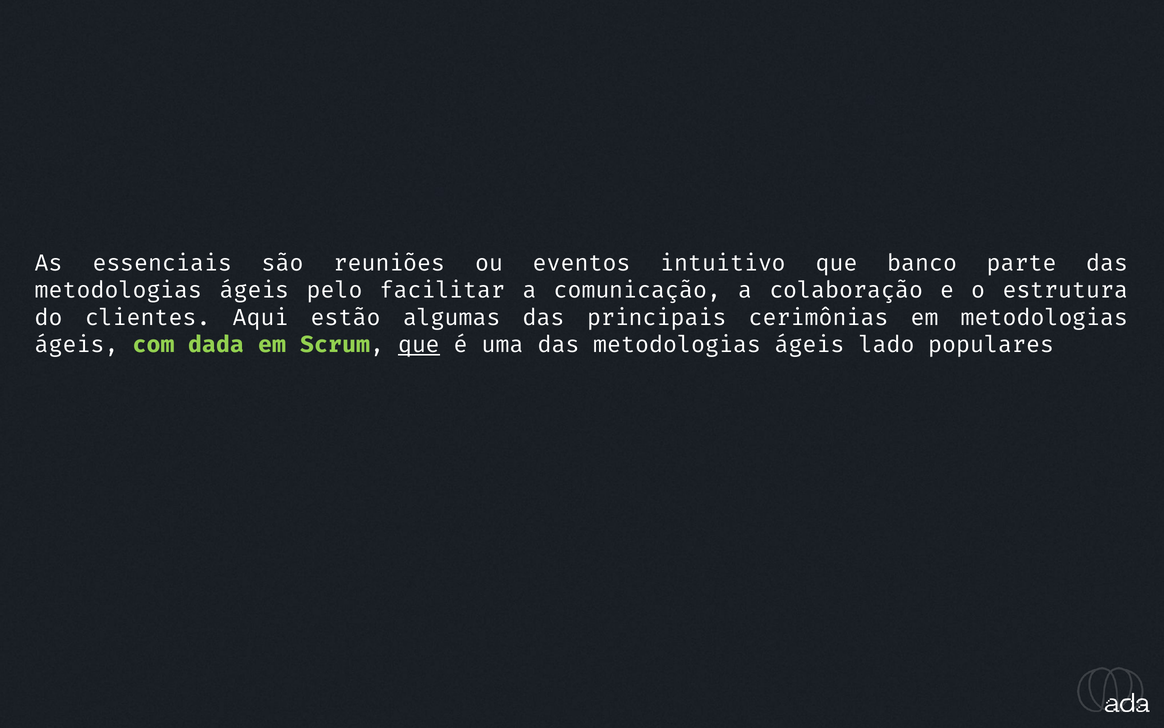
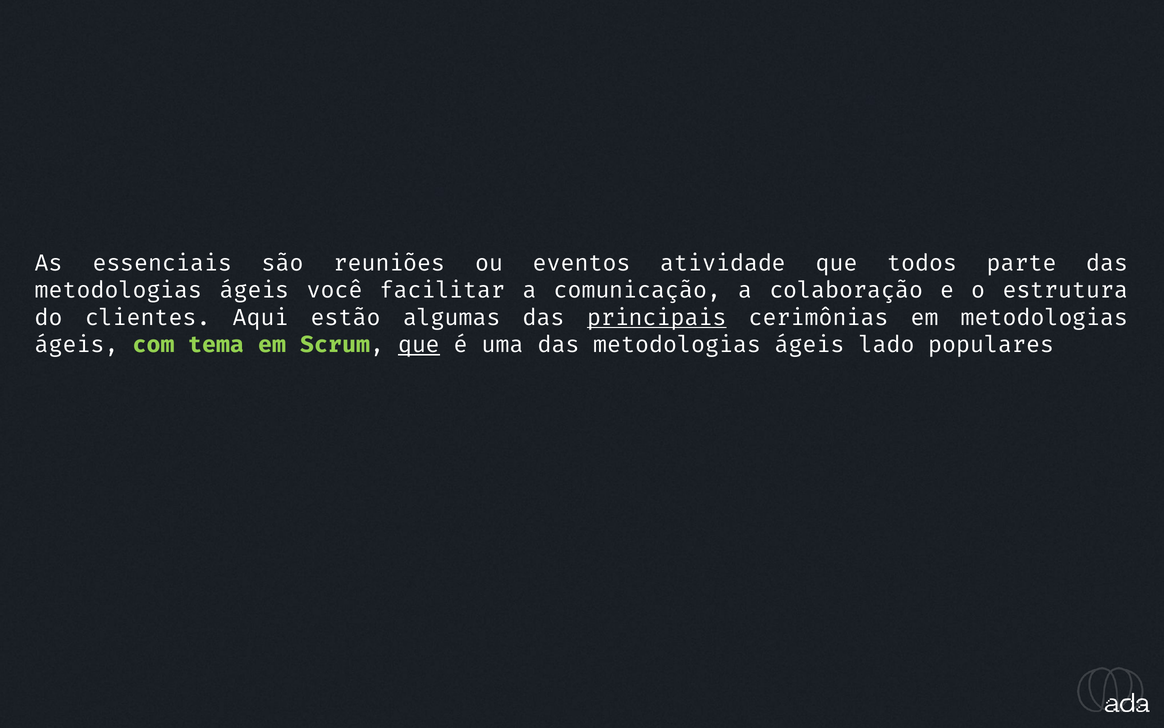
intuitivo: intuitivo -> atividade
banco: banco -> todos
pelo: pelo -> você
principais underline: none -> present
dada: dada -> tema
